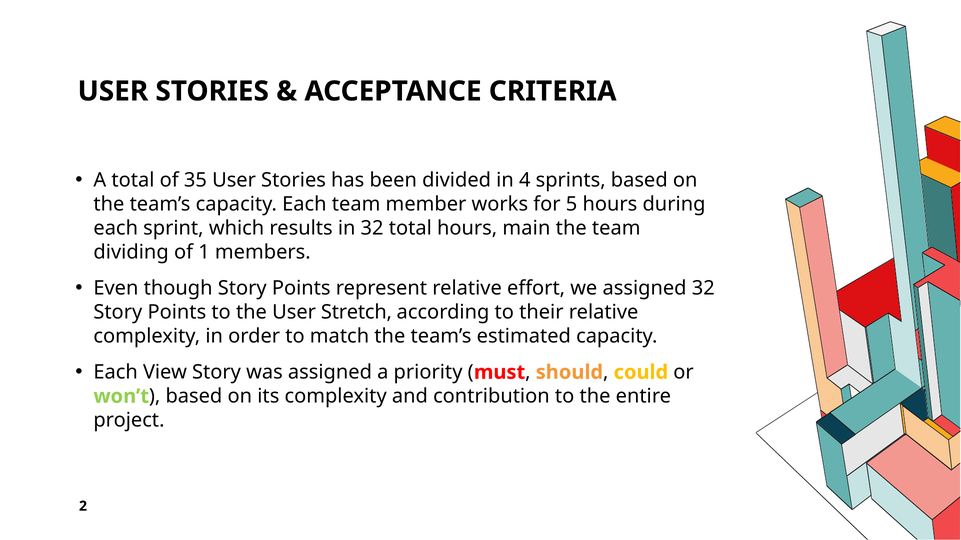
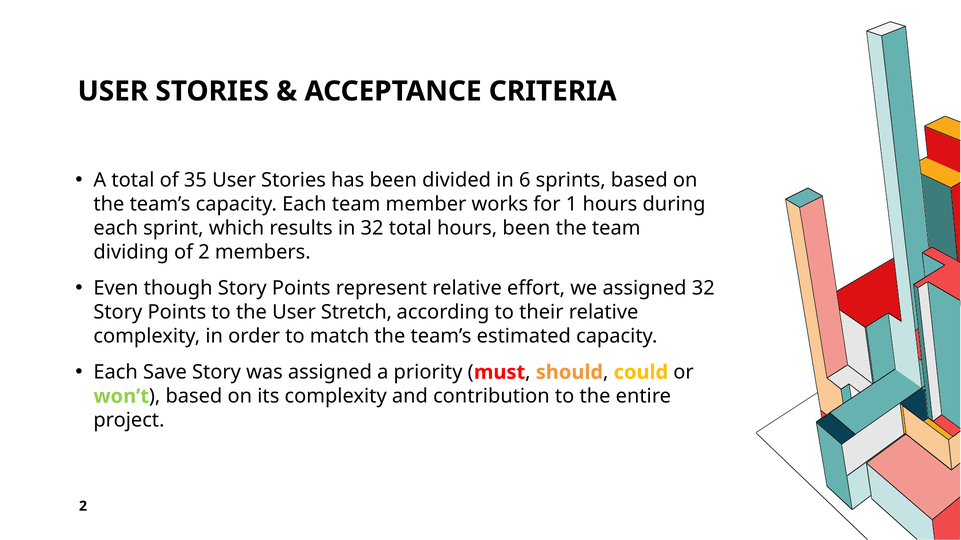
4: 4 -> 6
5: 5 -> 1
hours main: main -> been
of 1: 1 -> 2
View: View -> Save
